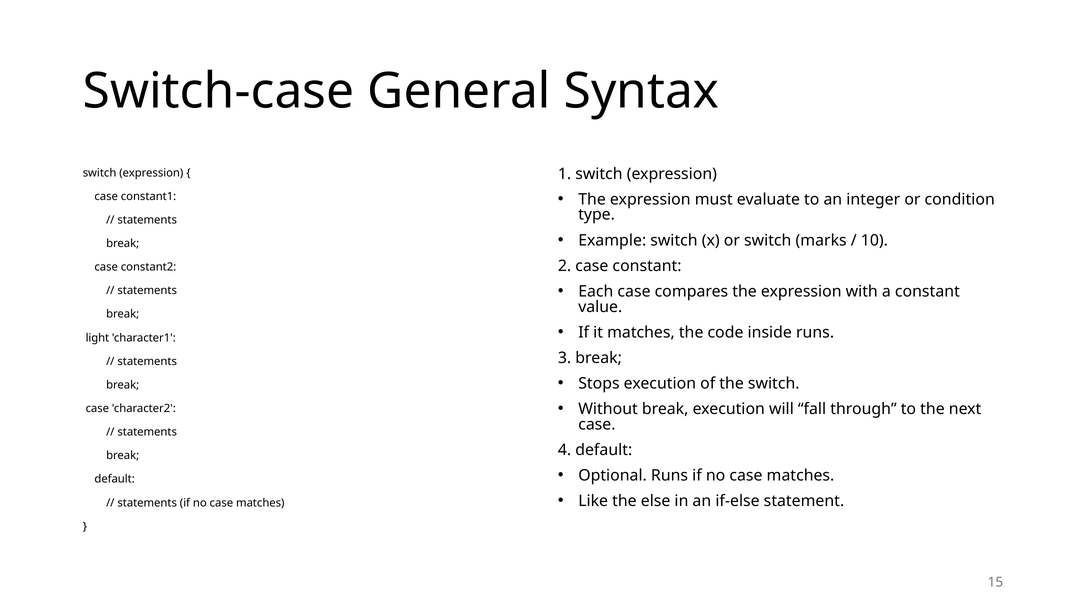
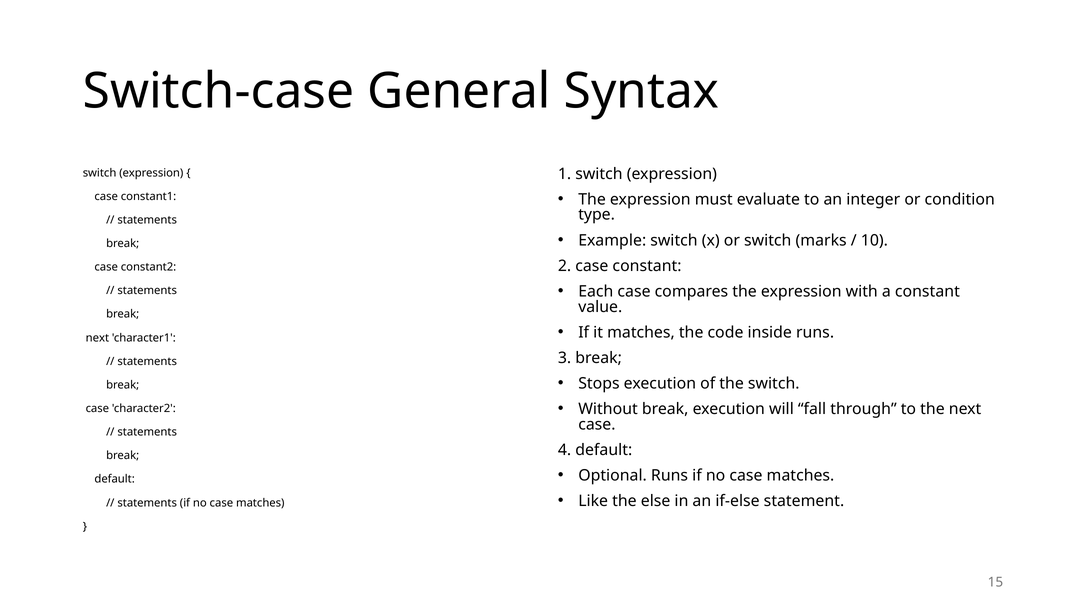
light at (97, 338): light -> next
